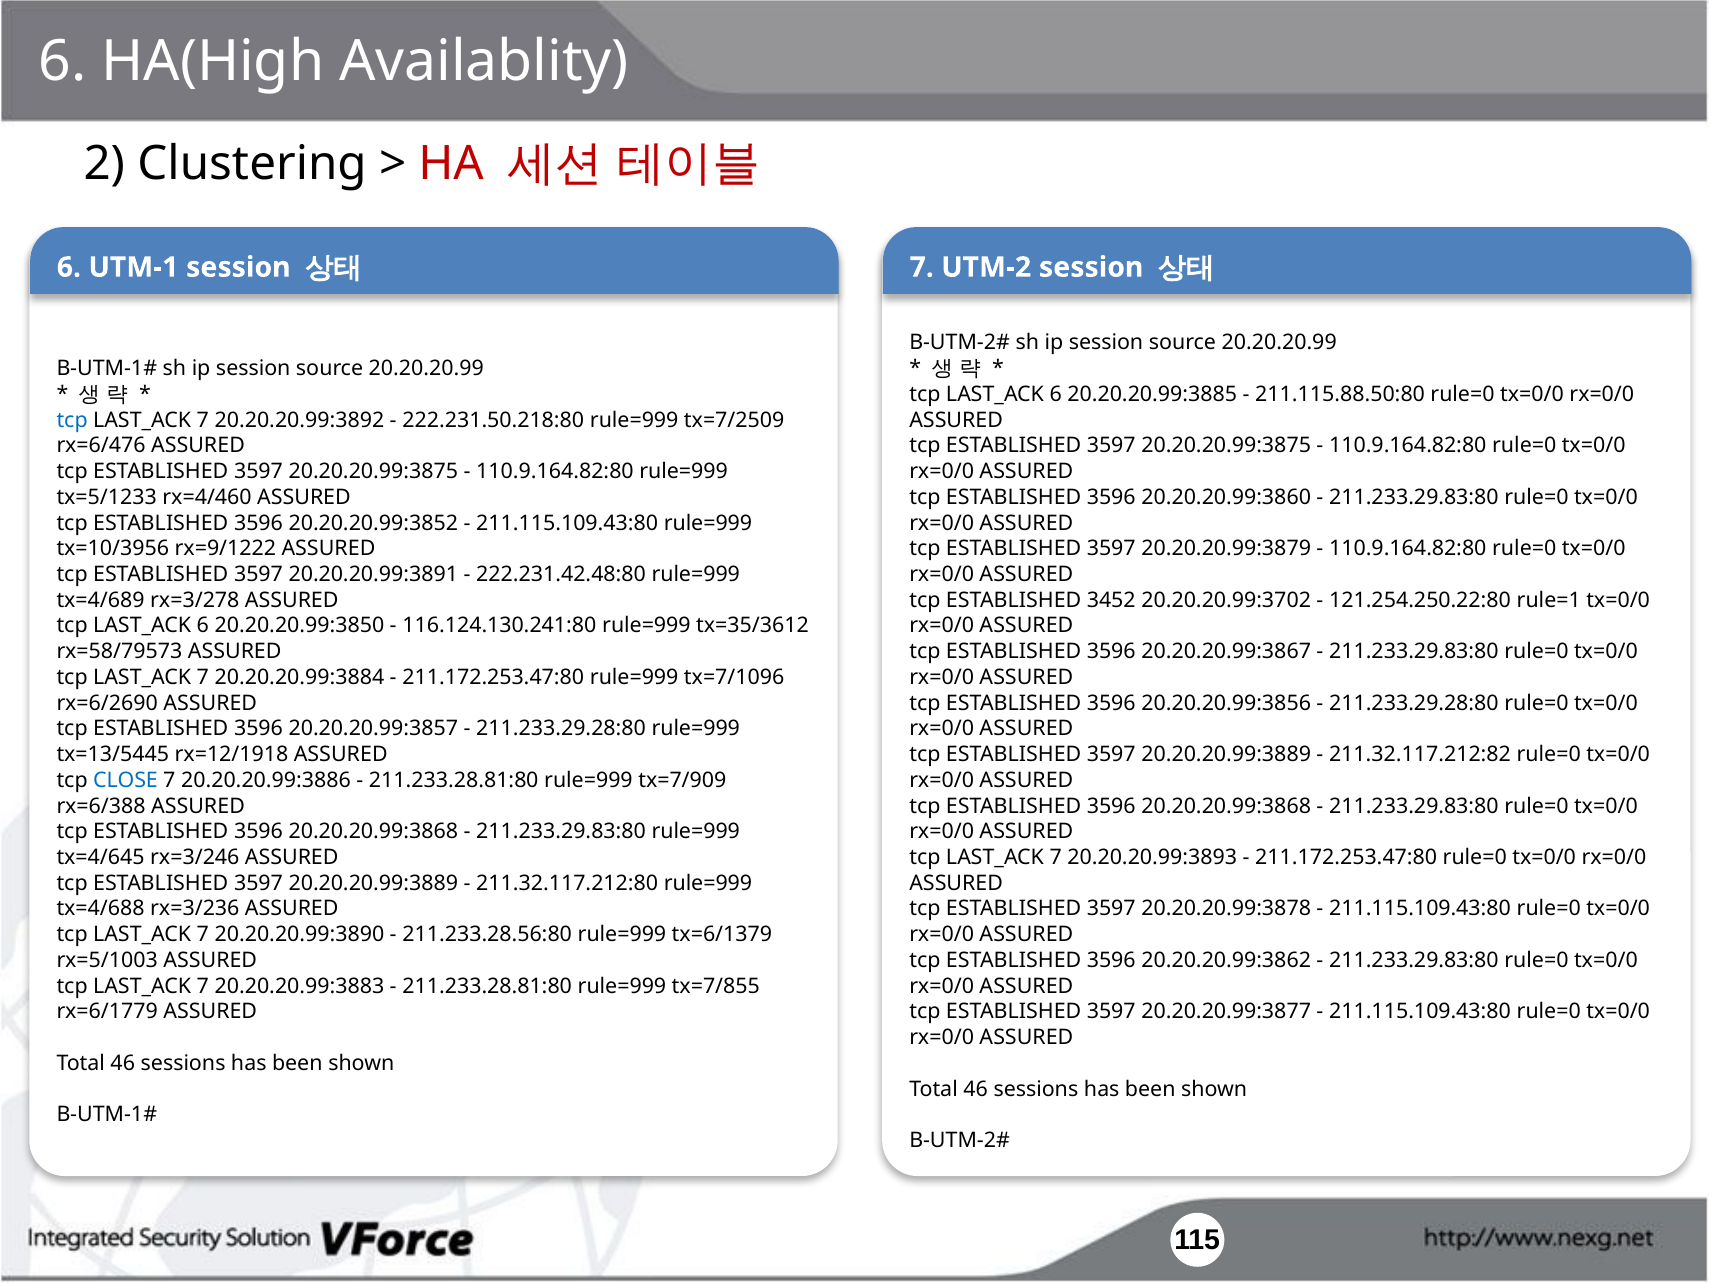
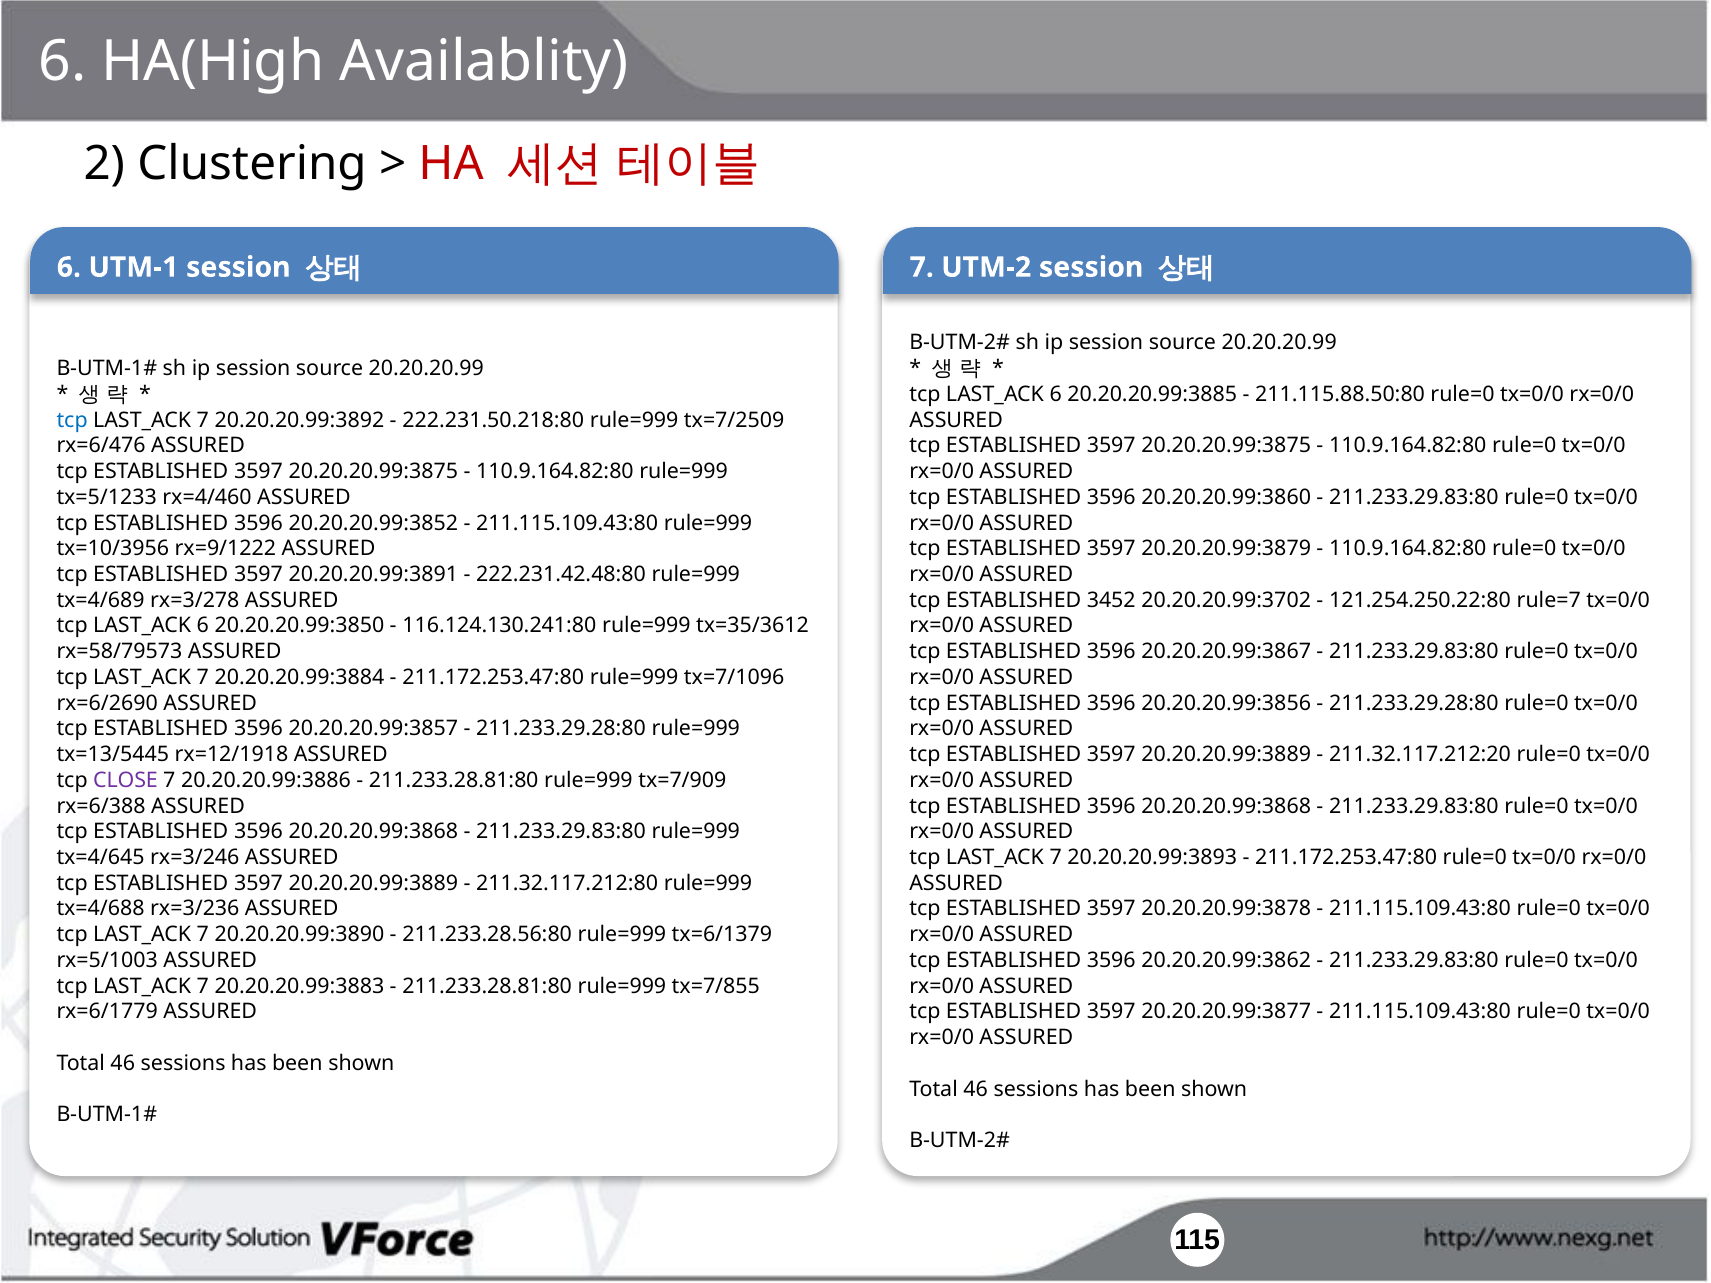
rule=1: rule=1 -> rule=7
211.32.117.212:82: 211.32.117.212:82 -> 211.32.117.212:20
CLOSE colour: blue -> purple
